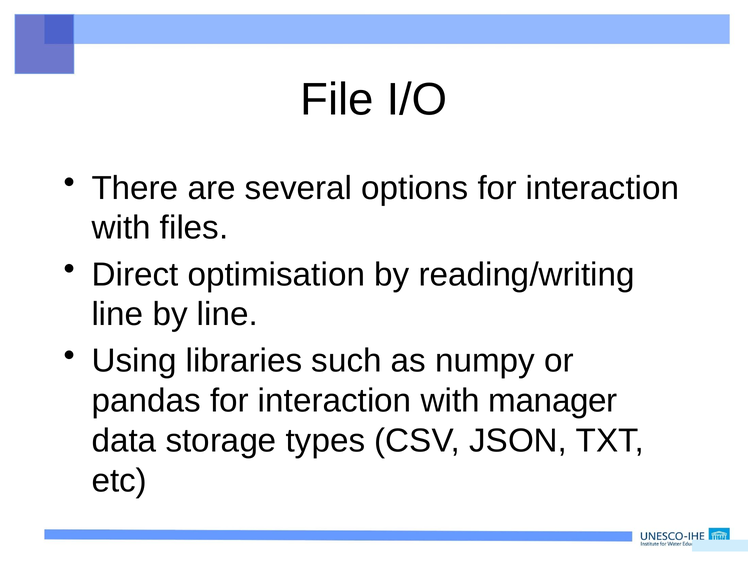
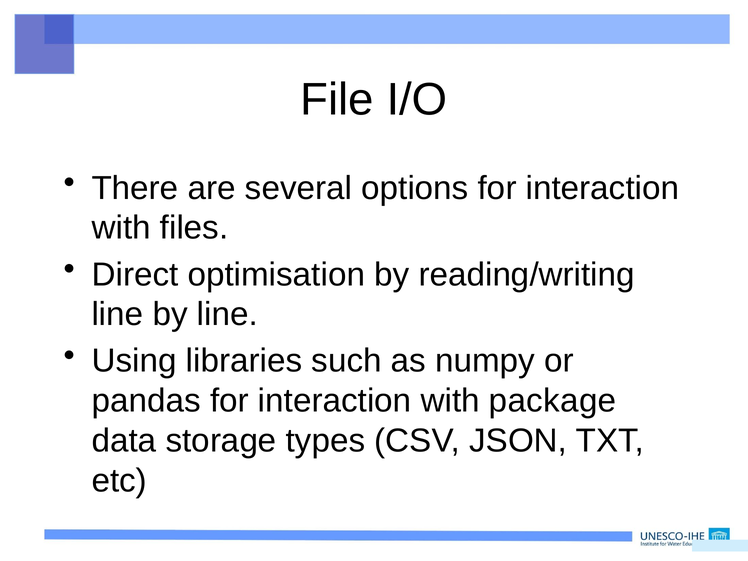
manager: manager -> package
